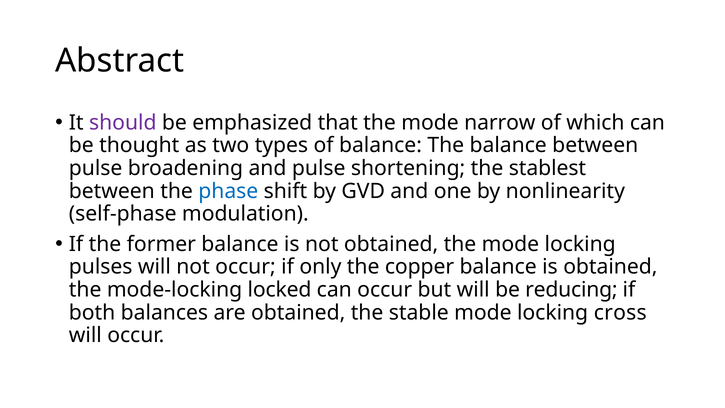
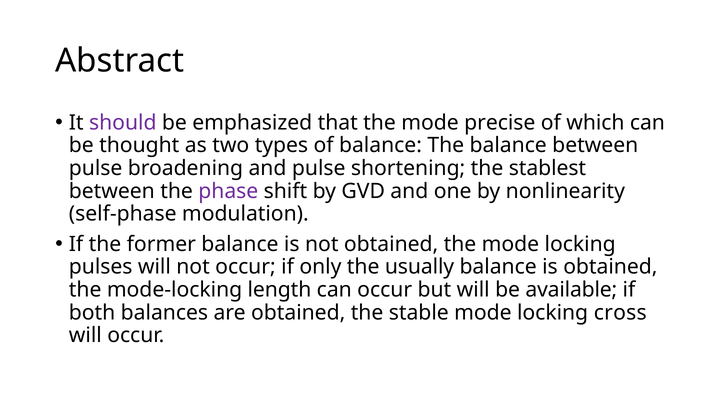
narrow: narrow -> precise
phase colour: blue -> purple
copper: copper -> usually
locked: locked -> length
reducing: reducing -> available
